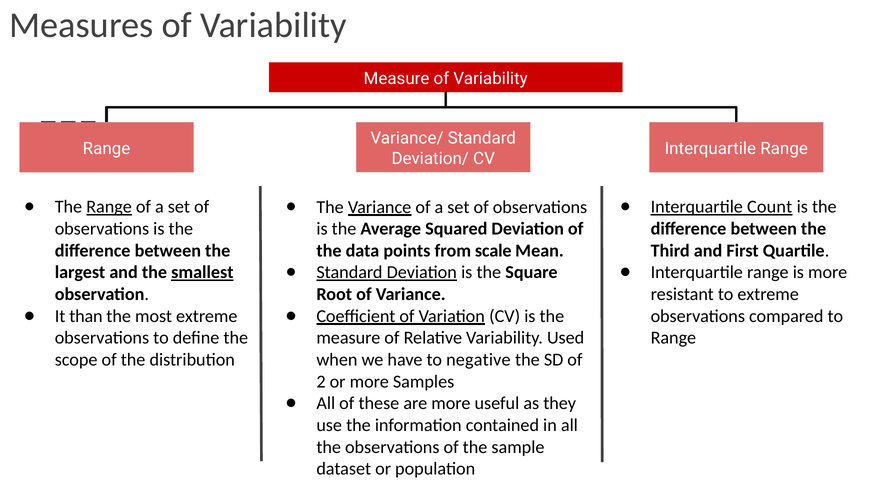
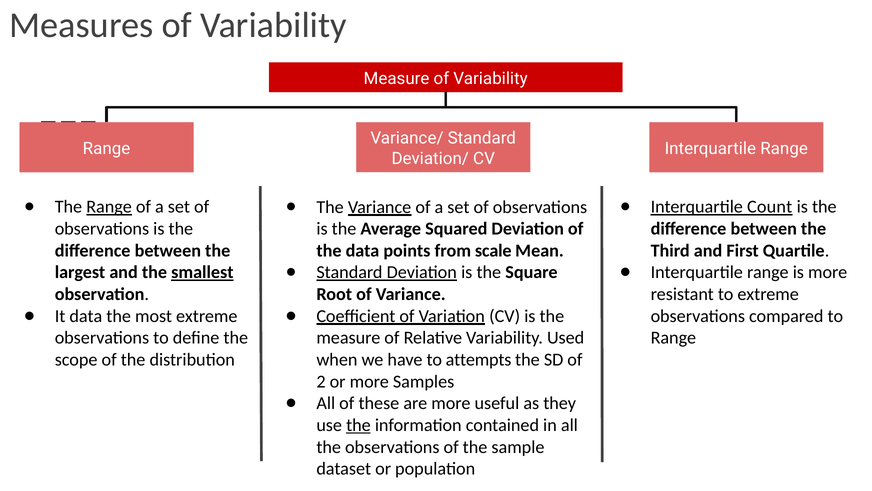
It than: than -> data
negative: negative -> attempts
the at (358, 425) underline: none -> present
